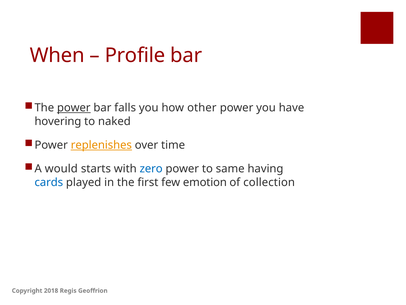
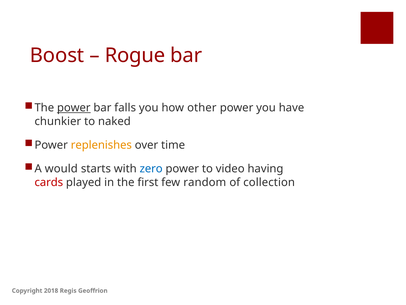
When: When -> Boost
Profile: Profile -> Rogue
hovering: hovering -> chunkier
replenishes underline: present -> none
same: same -> video
cards colour: blue -> red
emotion: emotion -> random
